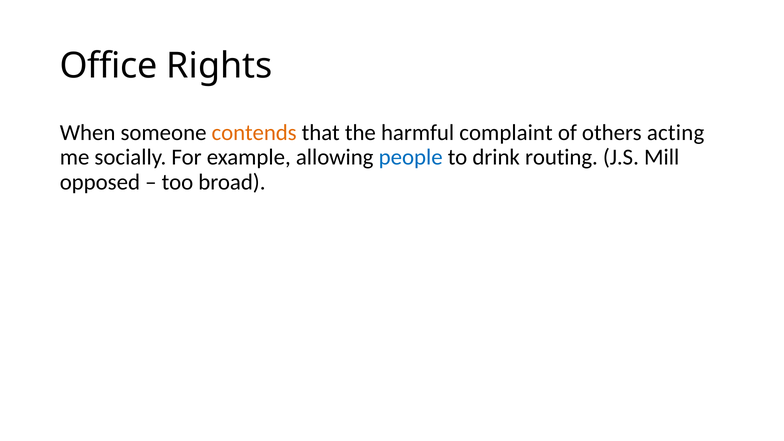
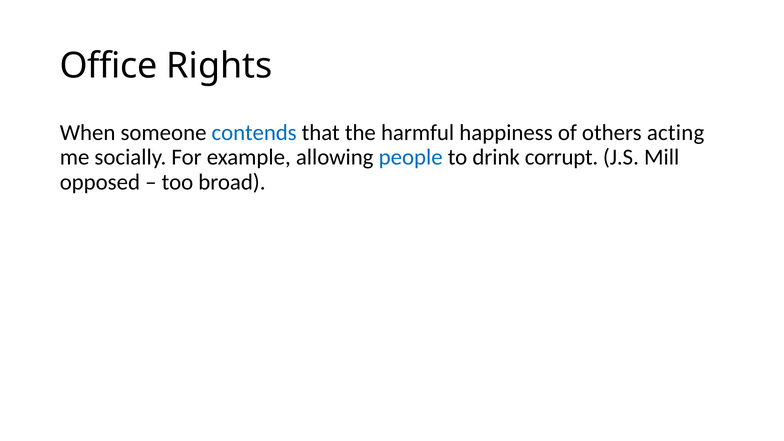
contends colour: orange -> blue
complaint: complaint -> happiness
routing: routing -> corrupt
